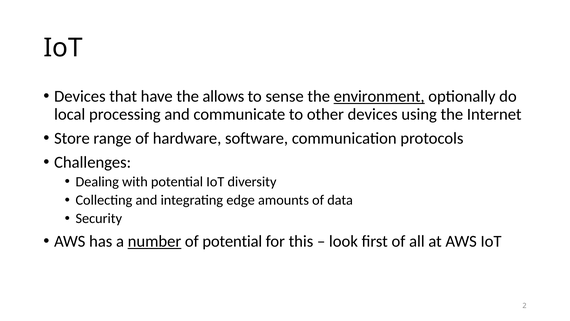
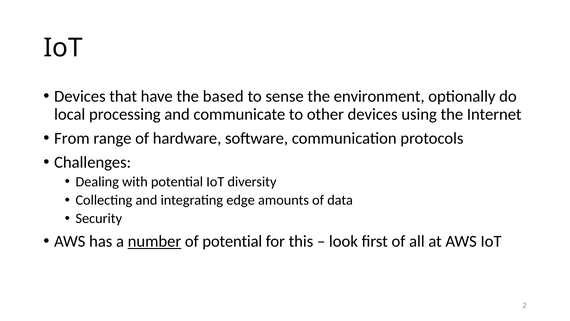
allows: allows -> based
environment underline: present -> none
Store: Store -> From
